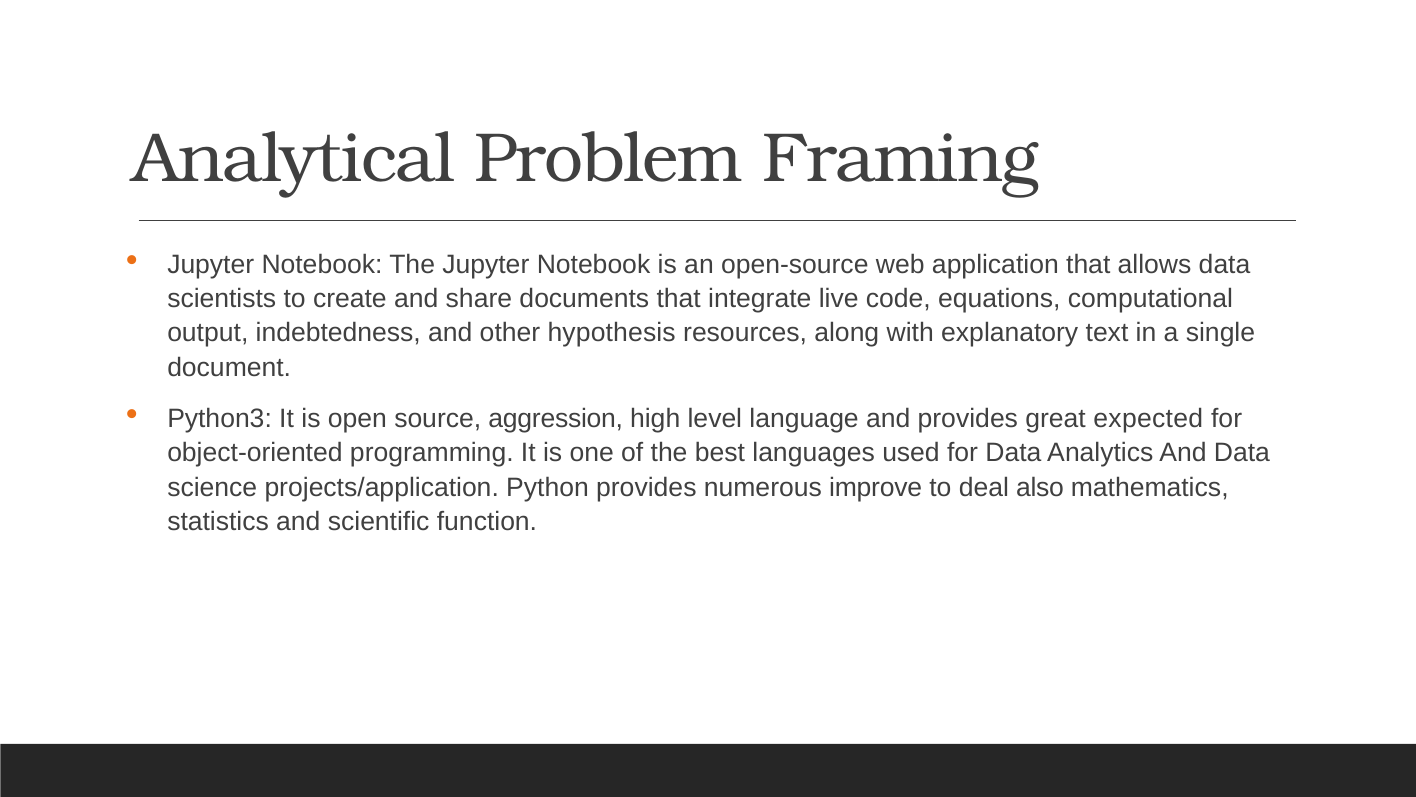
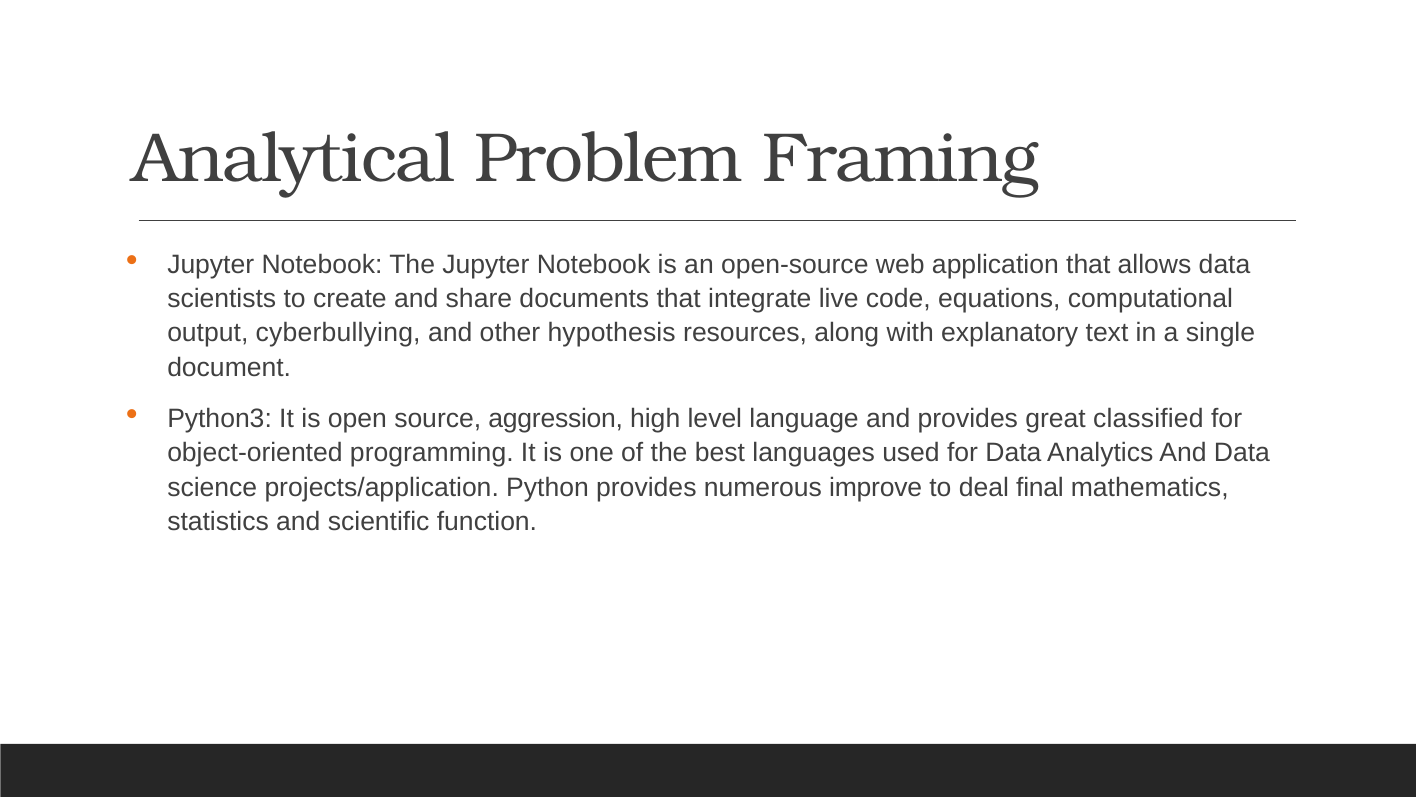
indebtedness: indebtedness -> cyberbullying
expected: expected -> classified
also: also -> final
